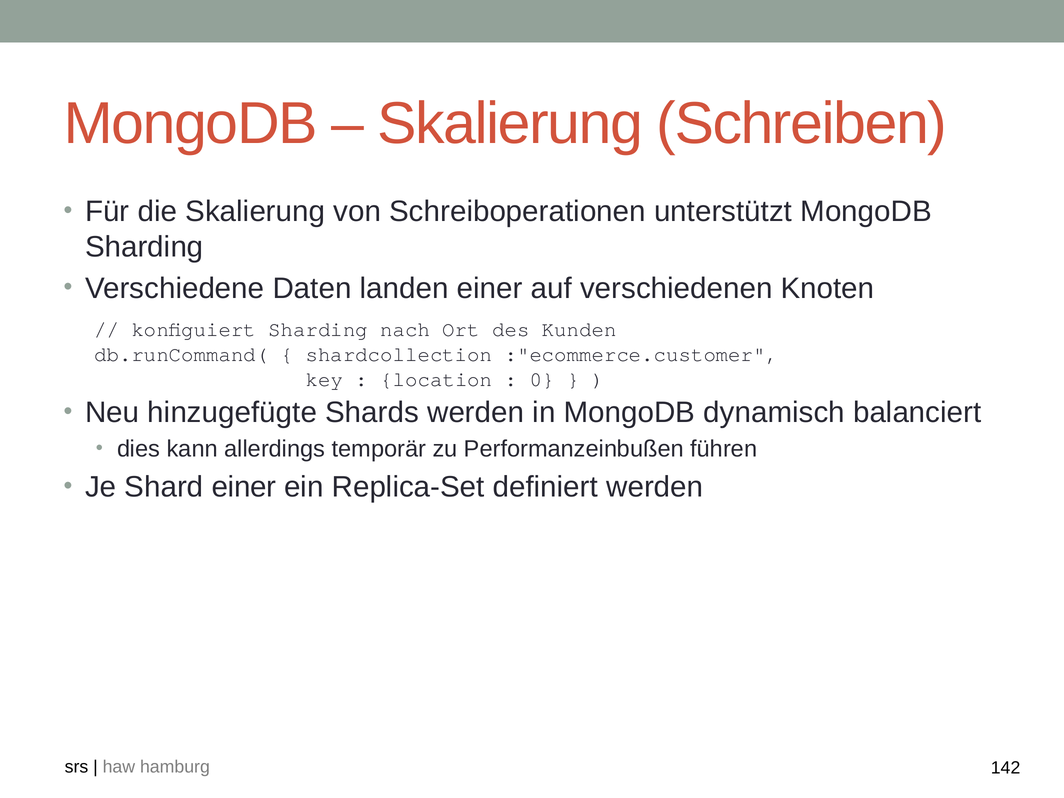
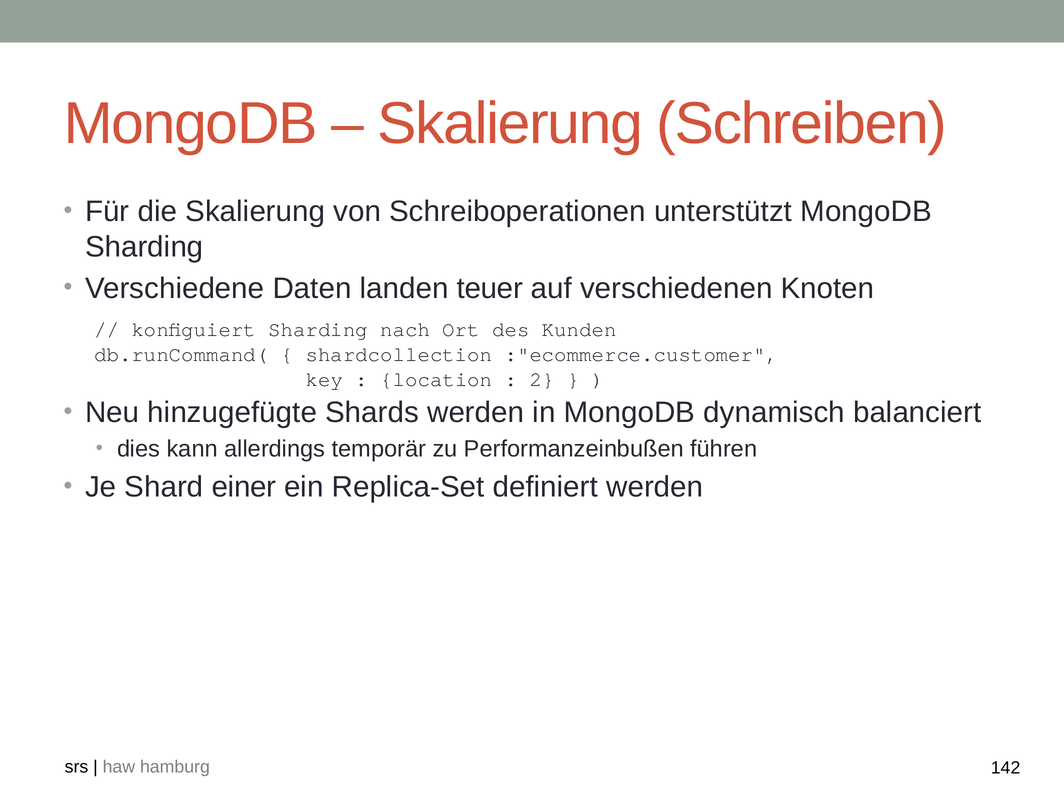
landen einer: einer -> teuer
0: 0 -> 2
